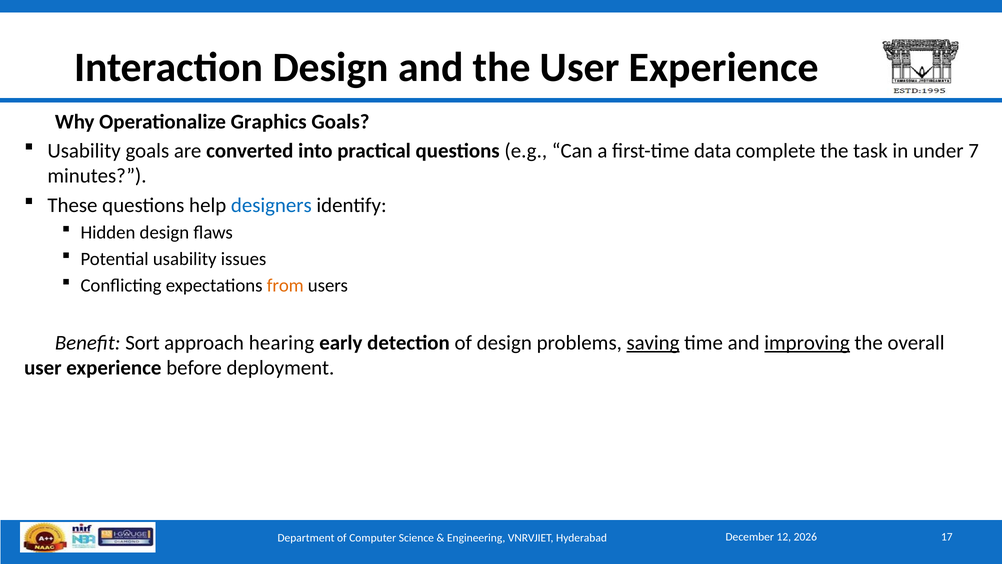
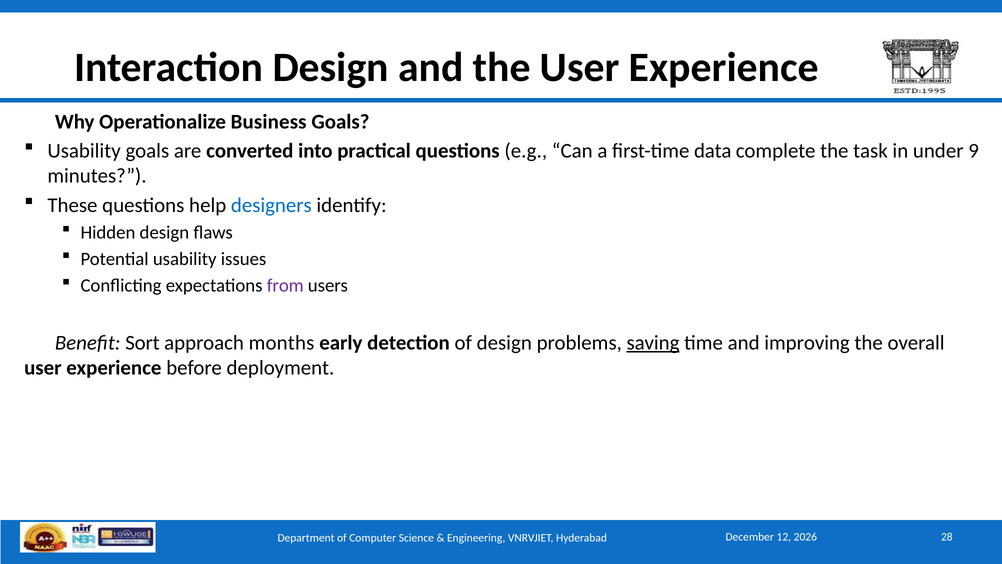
Graphics: Graphics -> Business
7: 7 -> 9
from colour: orange -> purple
hearing: hearing -> months
improving underline: present -> none
17: 17 -> 28
